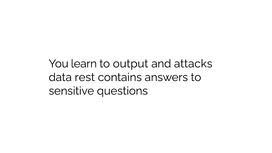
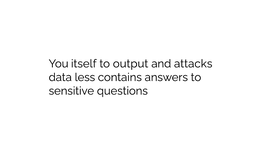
learn: learn -> itself
rest: rest -> less
